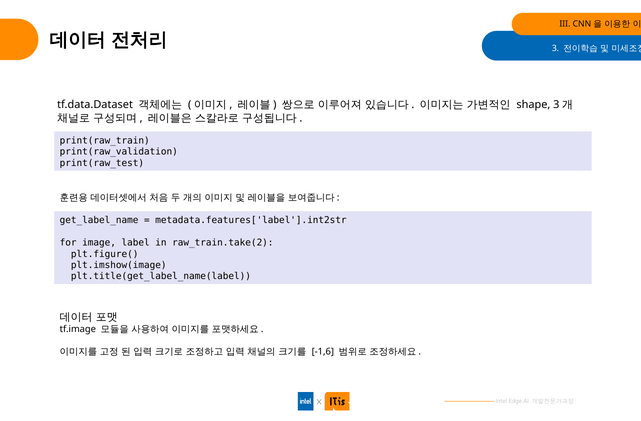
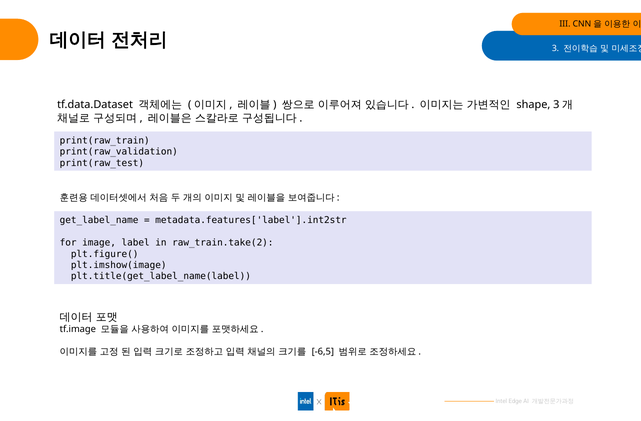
-1,6: -1,6 -> -6,5
